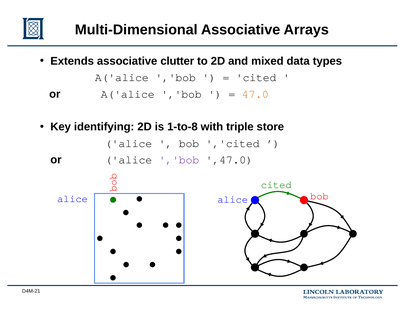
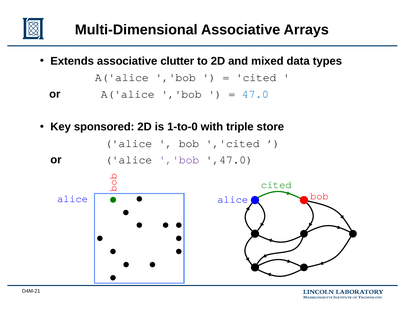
47.0 colour: orange -> blue
identifying: identifying -> sponsored
1-to-8: 1-to-8 -> 1-to-0
